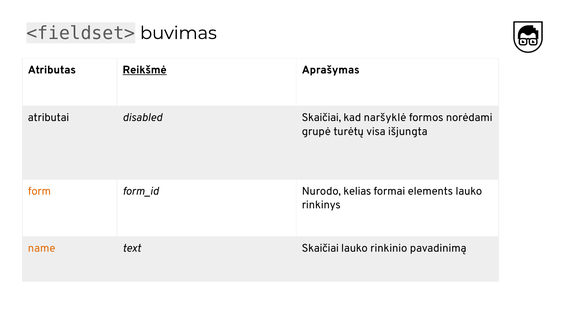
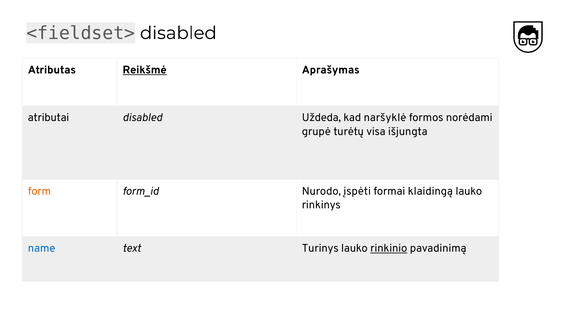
<fieldset> buvimas: buvimas -> disabled
disabled Skaičiai: Skaičiai -> Uždeda
kelias: kelias -> įspėti
elements: elements -> klaidingą
name colour: orange -> blue
text Skaičiai: Skaičiai -> Turinys
rinkinio underline: none -> present
